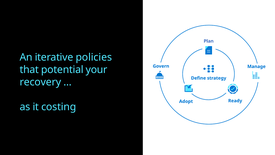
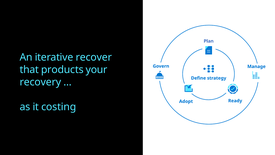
policies: policies -> recover
potential: potential -> products
